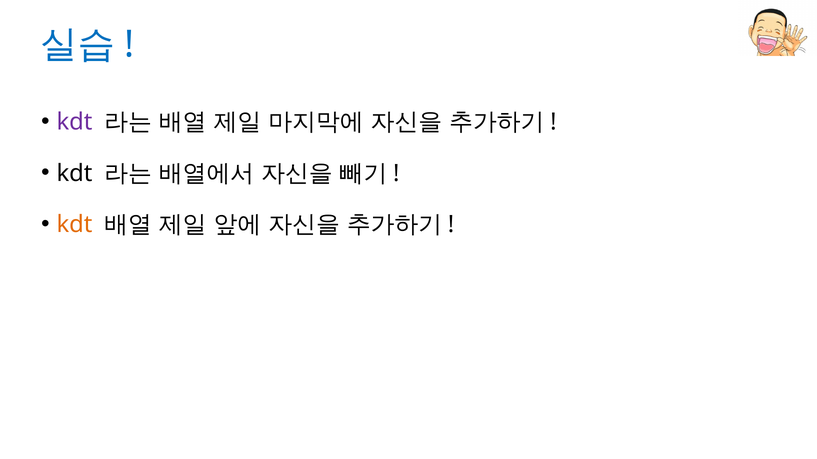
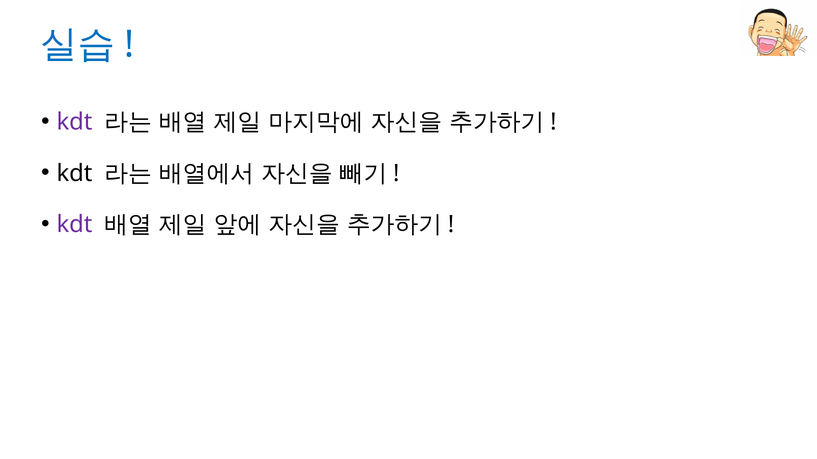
kdt at (74, 225) colour: orange -> purple
